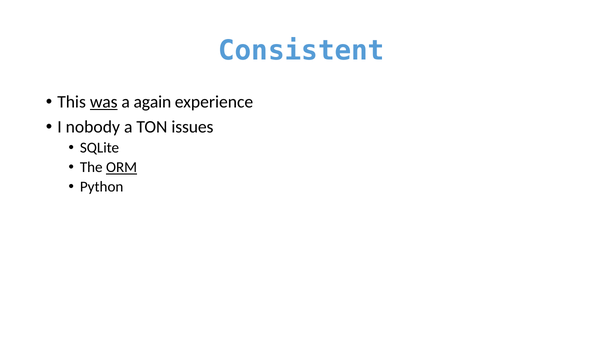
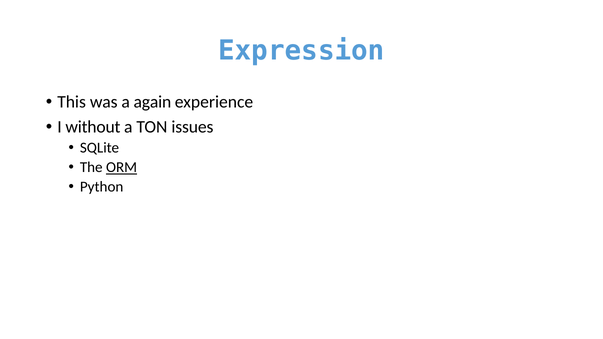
Consistent: Consistent -> Expression
was underline: present -> none
nobody: nobody -> without
